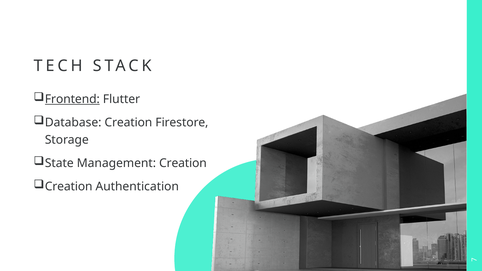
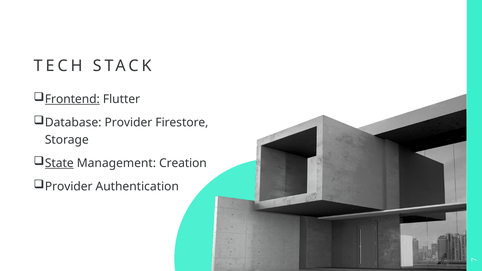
Database Creation: Creation -> Provider
State underline: none -> present
Creation at (69, 187): Creation -> Provider
